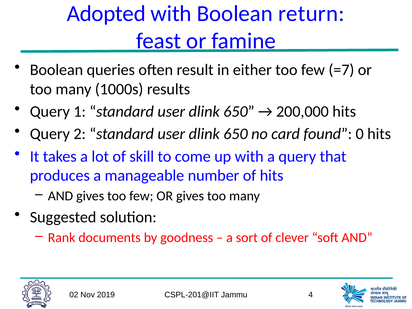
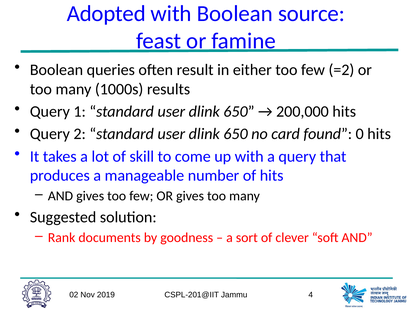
return: return -> source
=7: =7 -> =2
